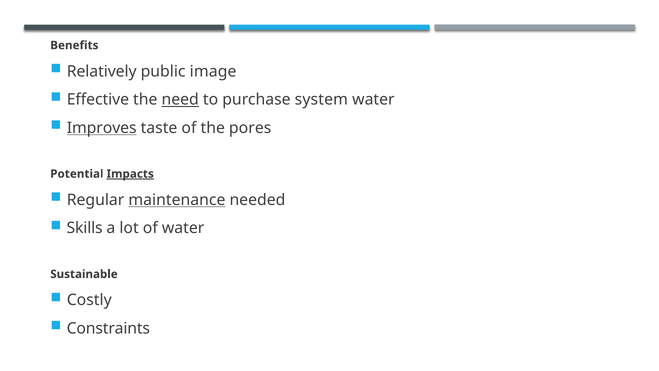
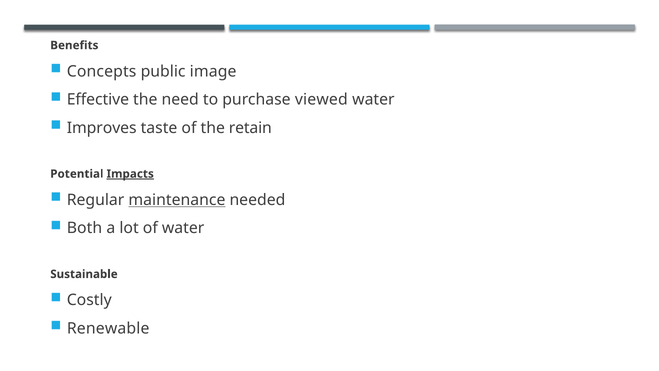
Relatively: Relatively -> Concepts
need underline: present -> none
system: system -> viewed
Improves underline: present -> none
pores: pores -> retain
Skills: Skills -> Both
Constraints: Constraints -> Renewable
